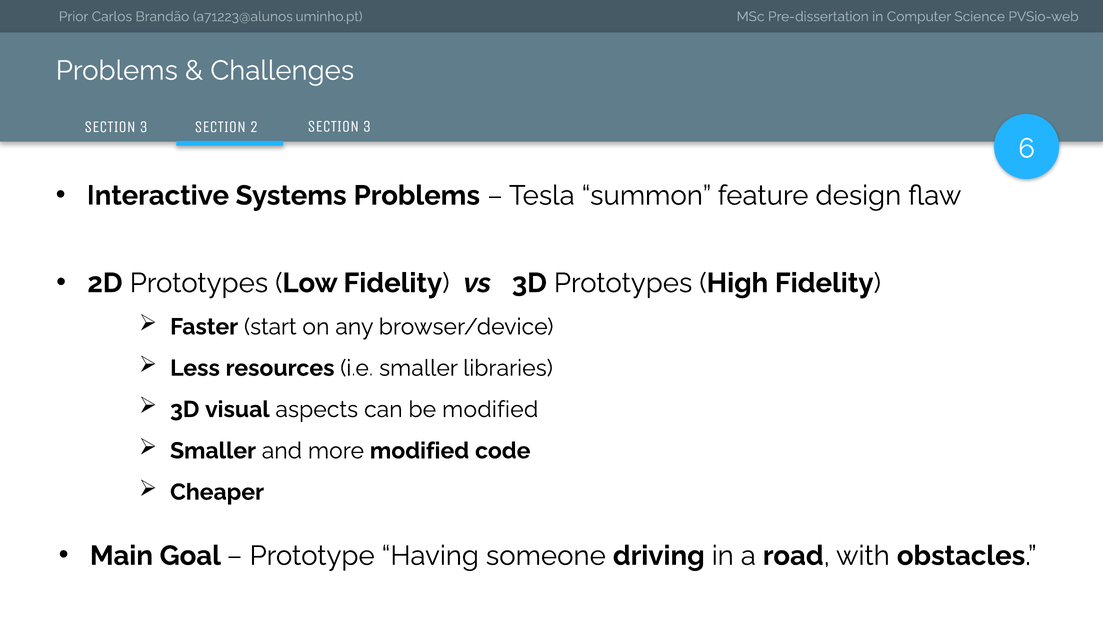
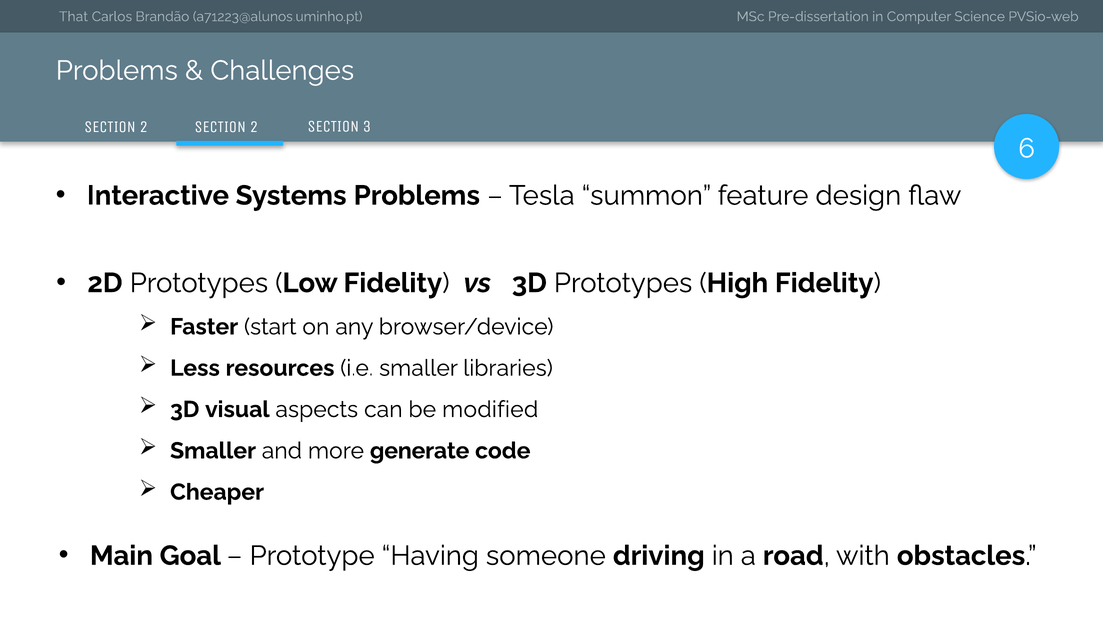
Prior: Prior -> That
3 at (144, 127): 3 -> 2
more modified: modified -> generate
